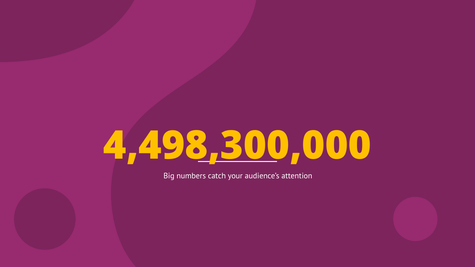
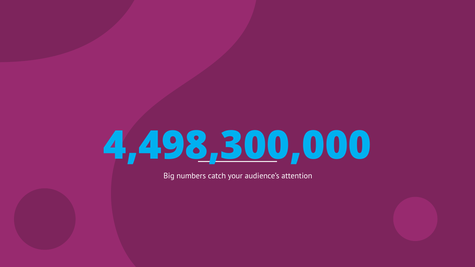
4,498,300,000 colour: yellow -> light blue
